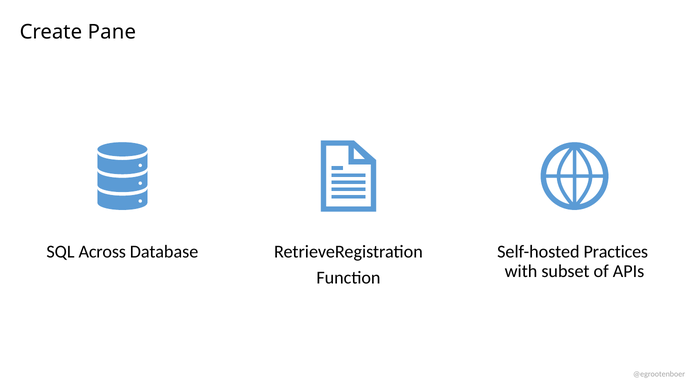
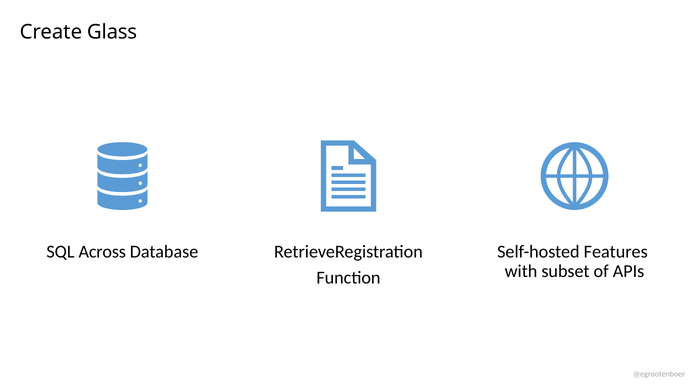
Pane: Pane -> Glass
Practices: Practices -> Features
